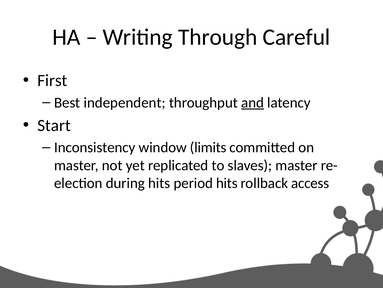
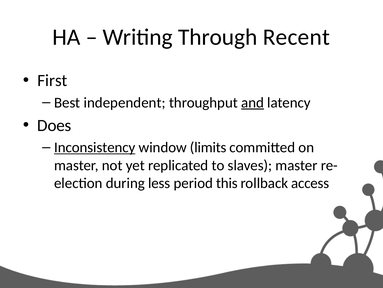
Careful: Careful -> Recent
Start: Start -> Does
Inconsistency underline: none -> present
during hits: hits -> less
period hits: hits -> this
